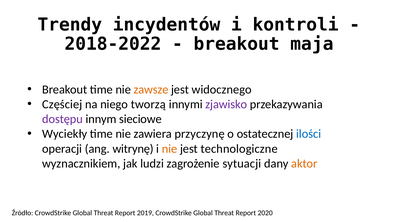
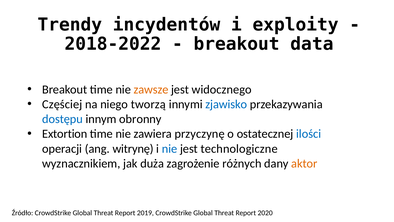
kontroli: kontroli -> exploity
maja: maja -> data
zjawisko colour: purple -> blue
dostępu colour: purple -> blue
sieciowe: sieciowe -> obronny
Wyciekły: Wyciekły -> Extortion
nie at (170, 148) colour: orange -> blue
ludzi: ludzi -> duża
sytuacji: sytuacji -> różnych
